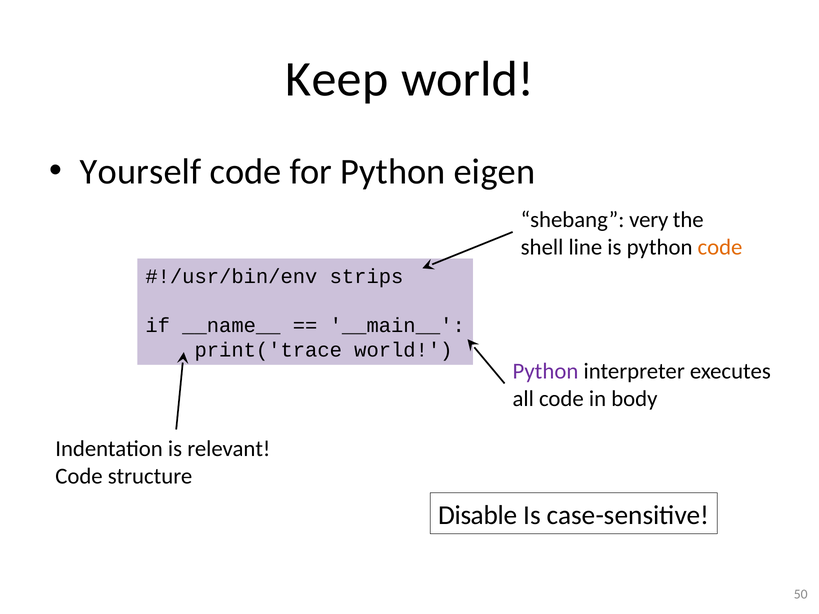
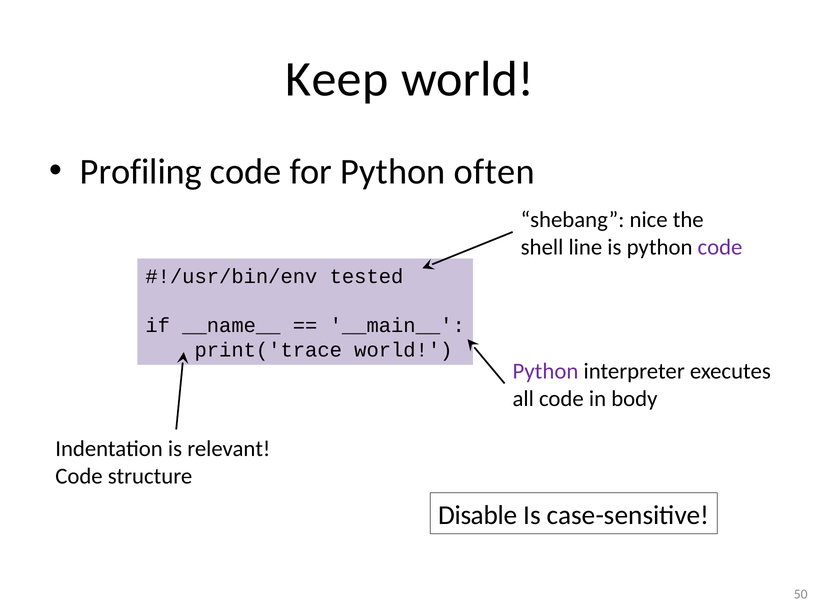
Yourself: Yourself -> Profiling
eigen: eigen -> often
very: very -> nice
code at (720, 247) colour: orange -> purple
strips: strips -> tested
